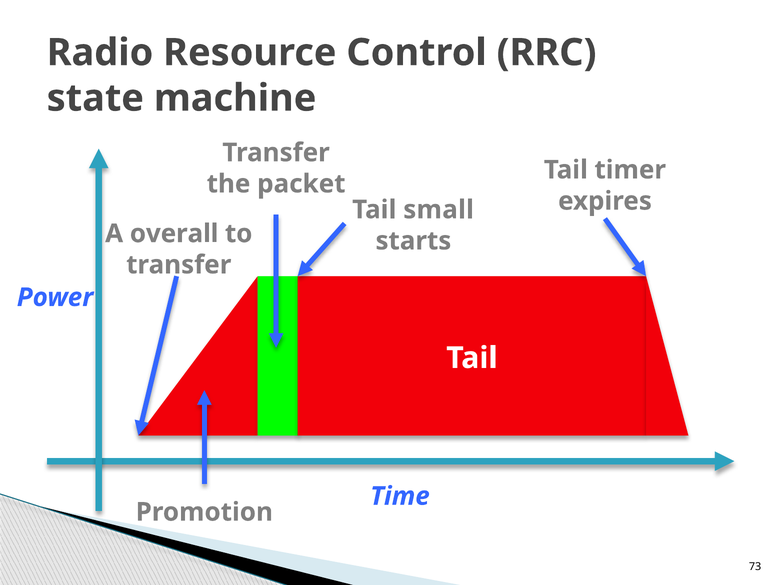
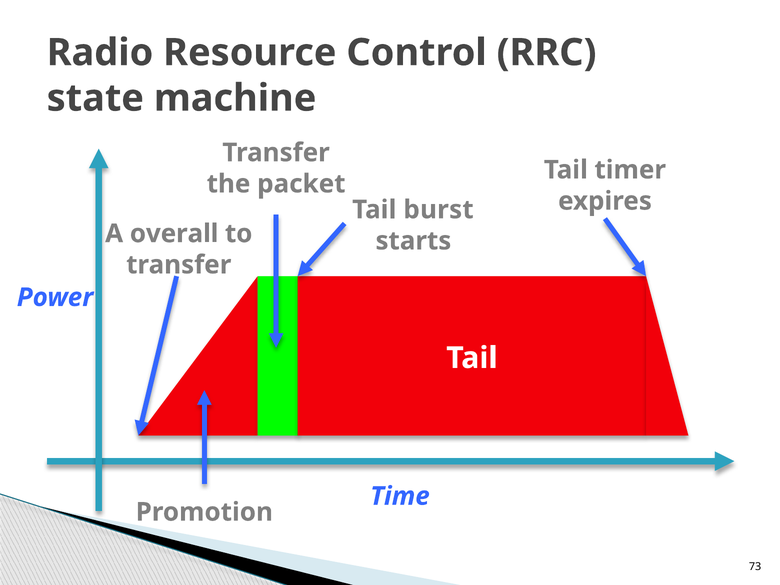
small: small -> burst
